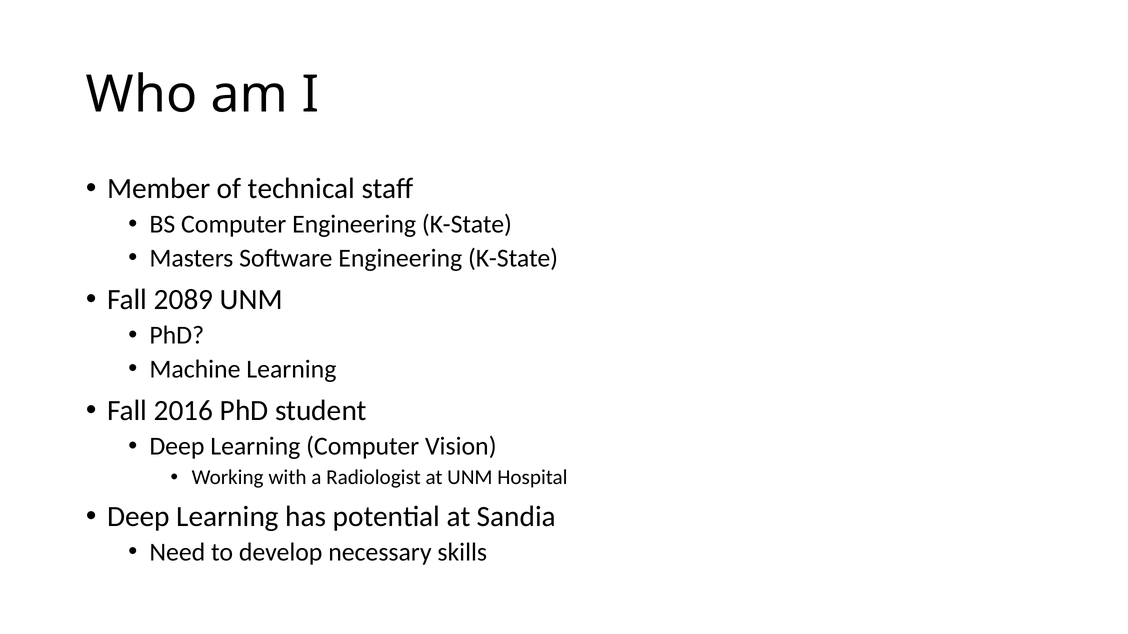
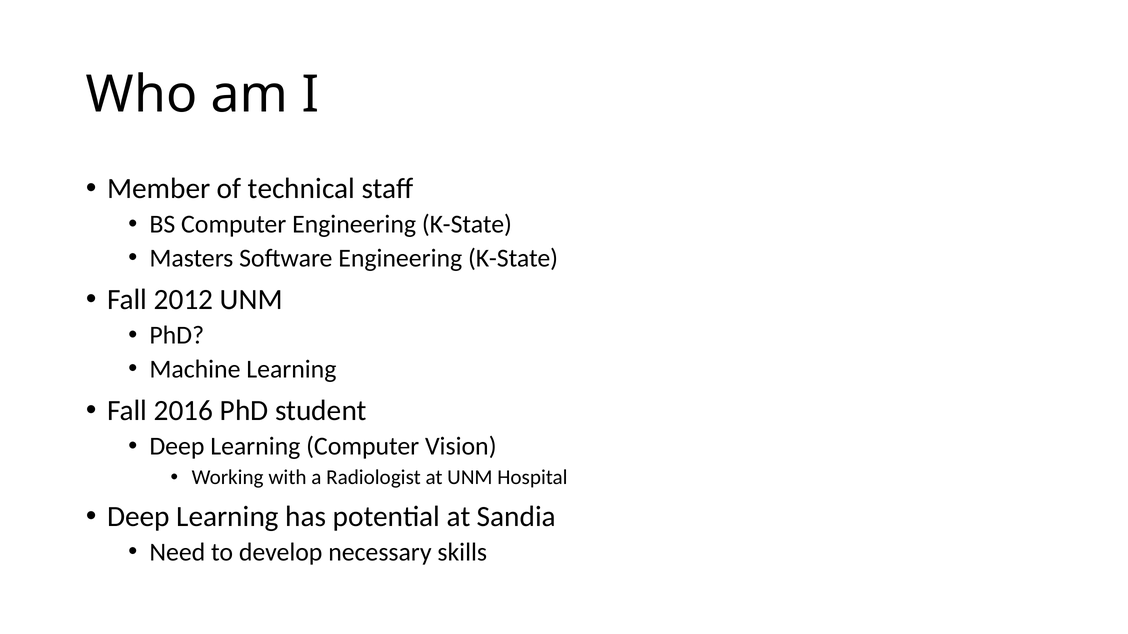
2089: 2089 -> 2012
